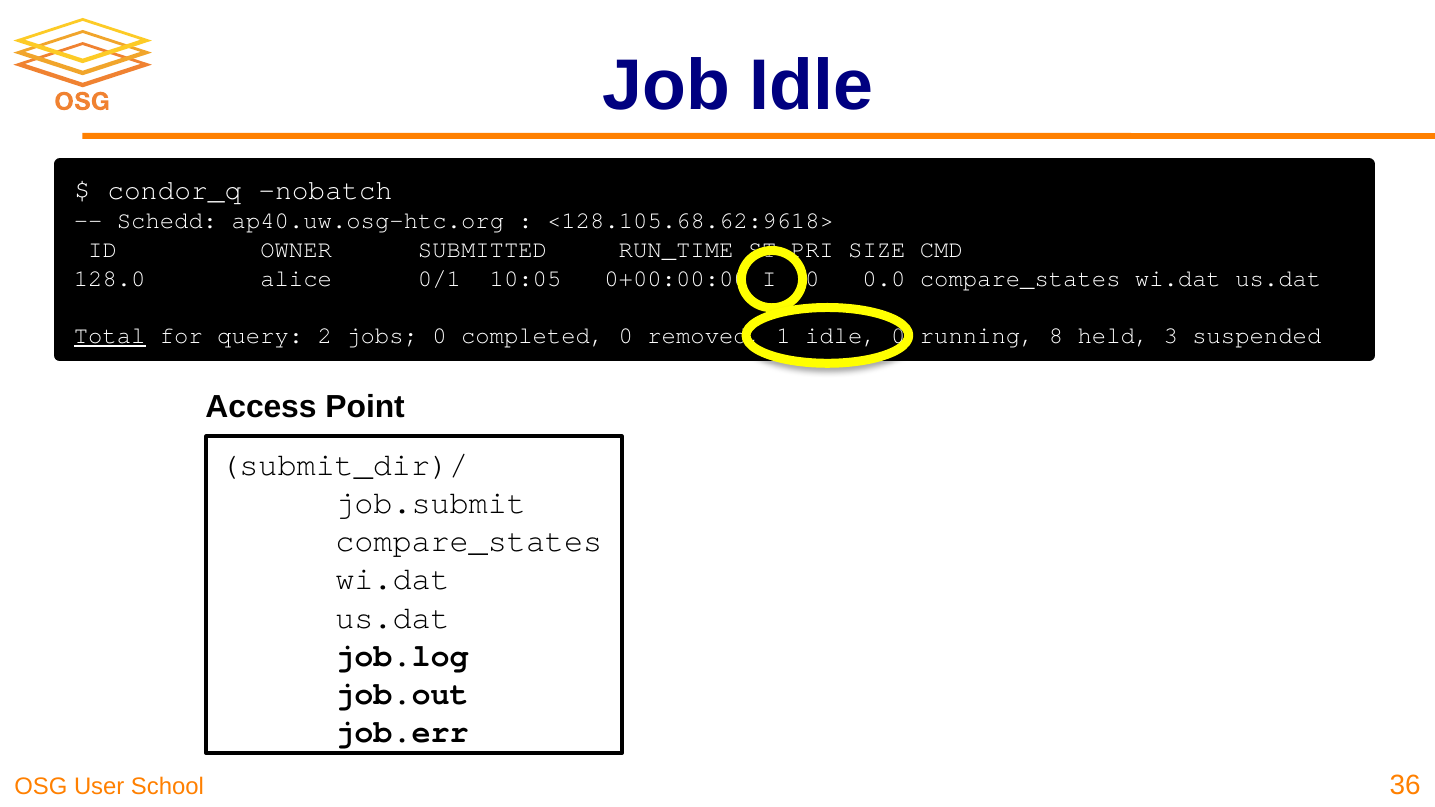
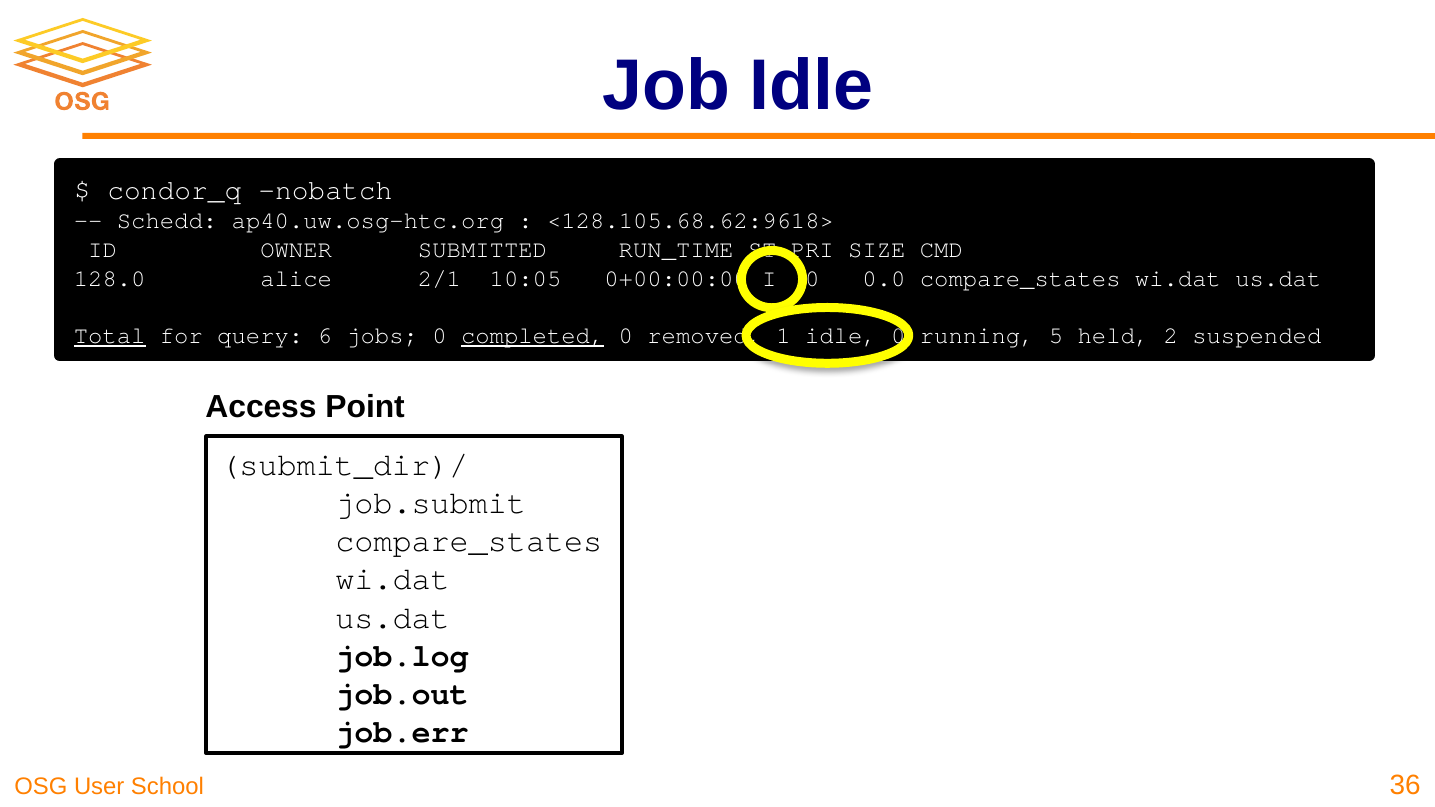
0/1: 0/1 -> 2/1
2: 2 -> 6
completed underline: none -> present
8: 8 -> 5
3: 3 -> 2
